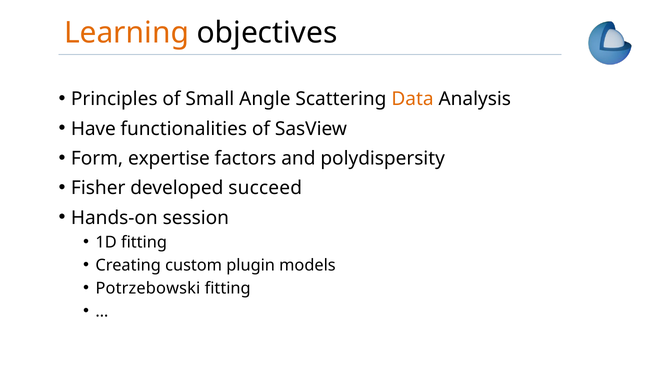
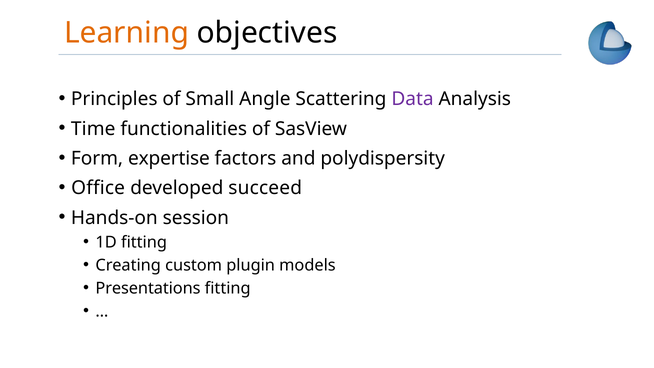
Data colour: orange -> purple
Have: Have -> Time
Fisher: Fisher -> Office
Potrzebowski: Potrzebowski -> Presentations
